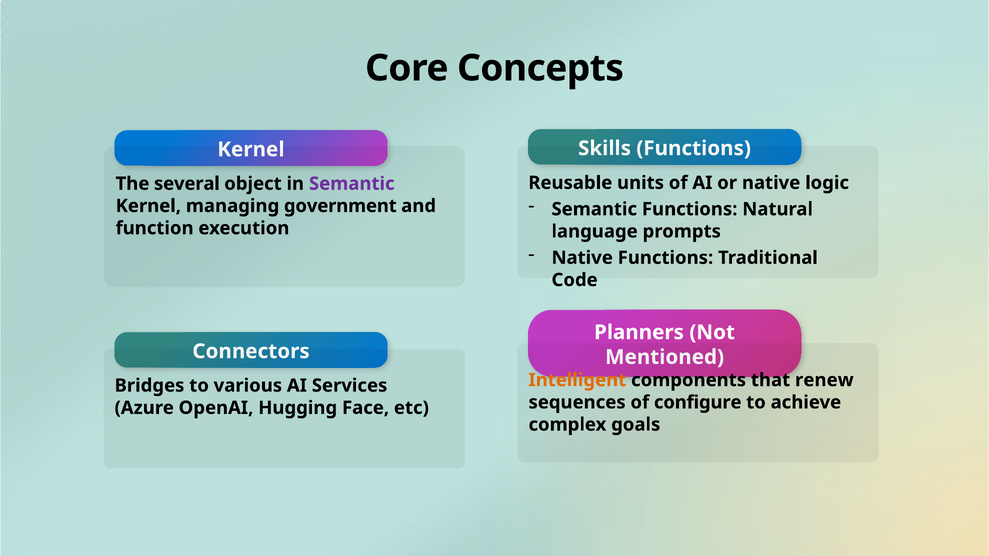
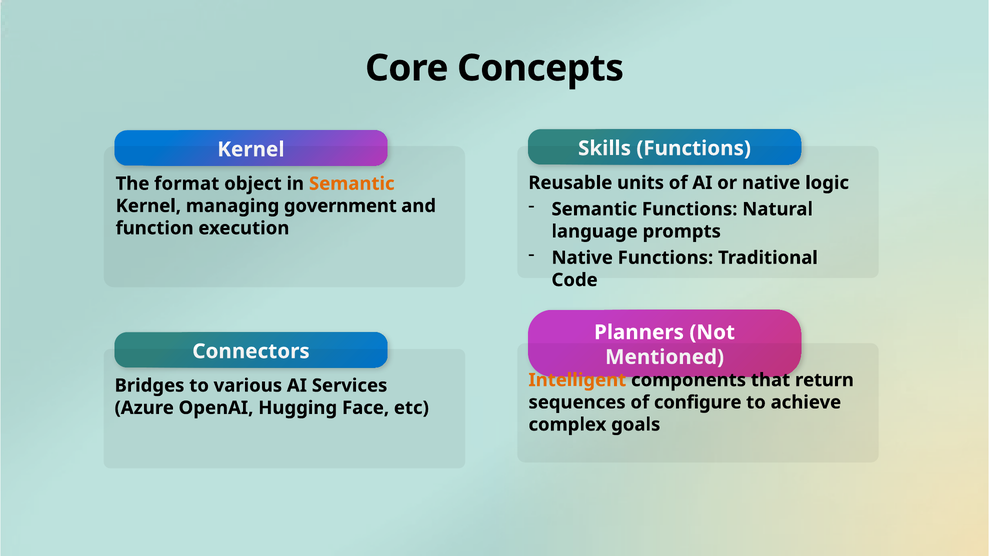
several: several -> format
Semantic at (352, 184) colour: purple -> orange
renew: renew -> return
